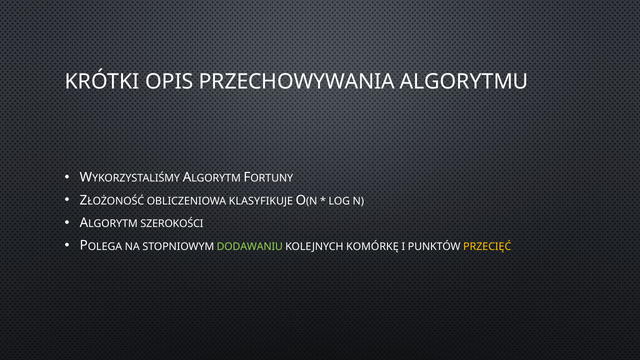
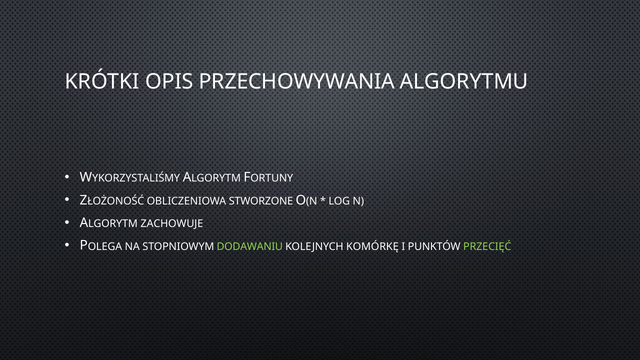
KLASYFIKUJE: KLASYFIKUJE -> STWORZONE
SZEROKOŚCI: SZEROKOŚCI -> ZACHOWUJE
PRZECIĘĆ colour: yellow -> light green
